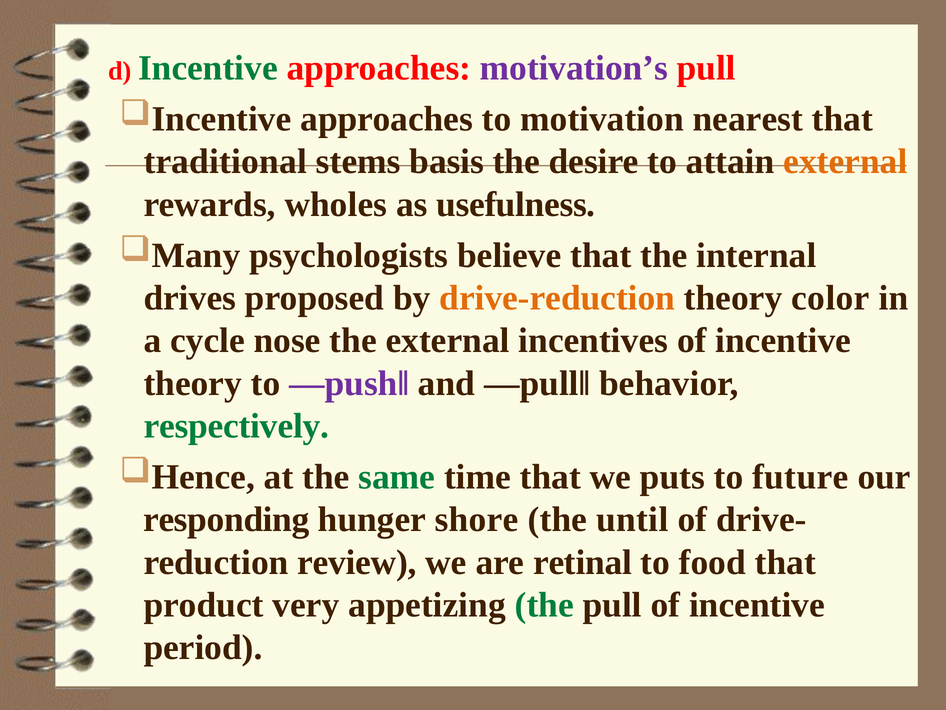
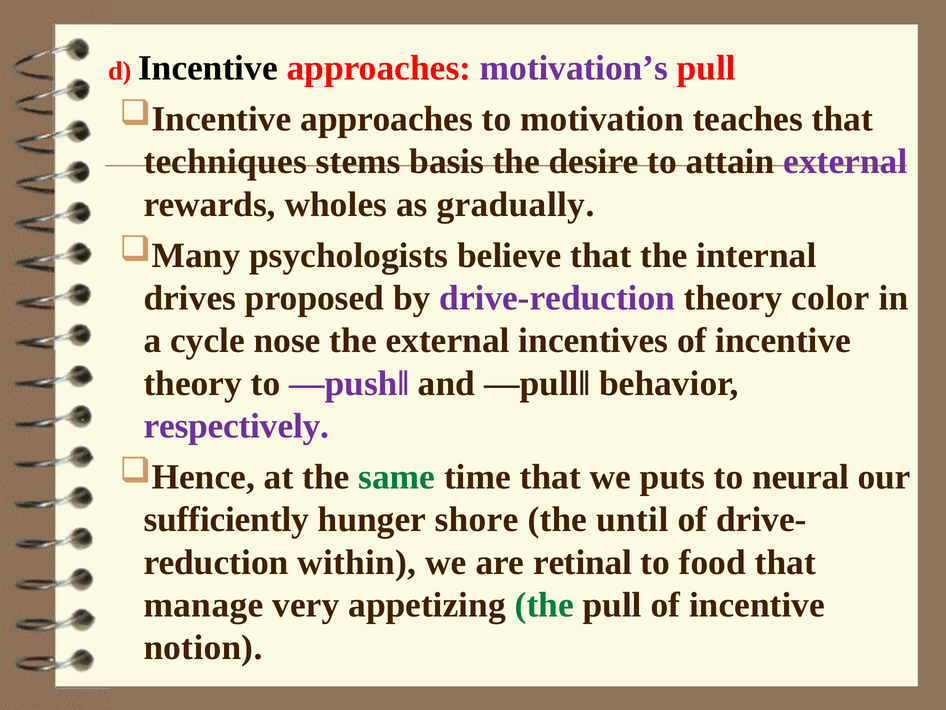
Incentive at (208, 68) colour: green -> black
nearest: nearest -> teaches
traditional: traditional -> techniques
external at (845, 162) colour: orange -> purple
usefulness: usefulness -> gradually
drive-reduction colour: orange -> purple
respectively colour: green -> purple
future: future -> neural
responding: responding -> sufficiently
review: review -> within
product: product -> manage
period: period -> notion
